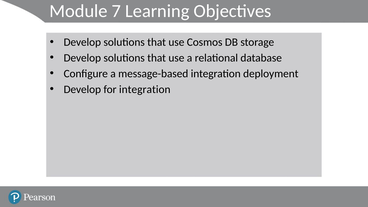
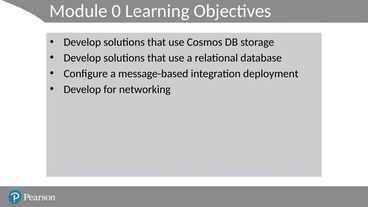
7: 7 -> 0
for integration: integration -> networking
